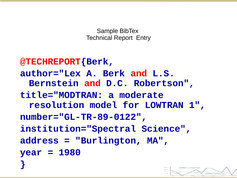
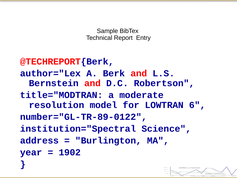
1: 1 -> 6
1980: 1980 -> 1902
